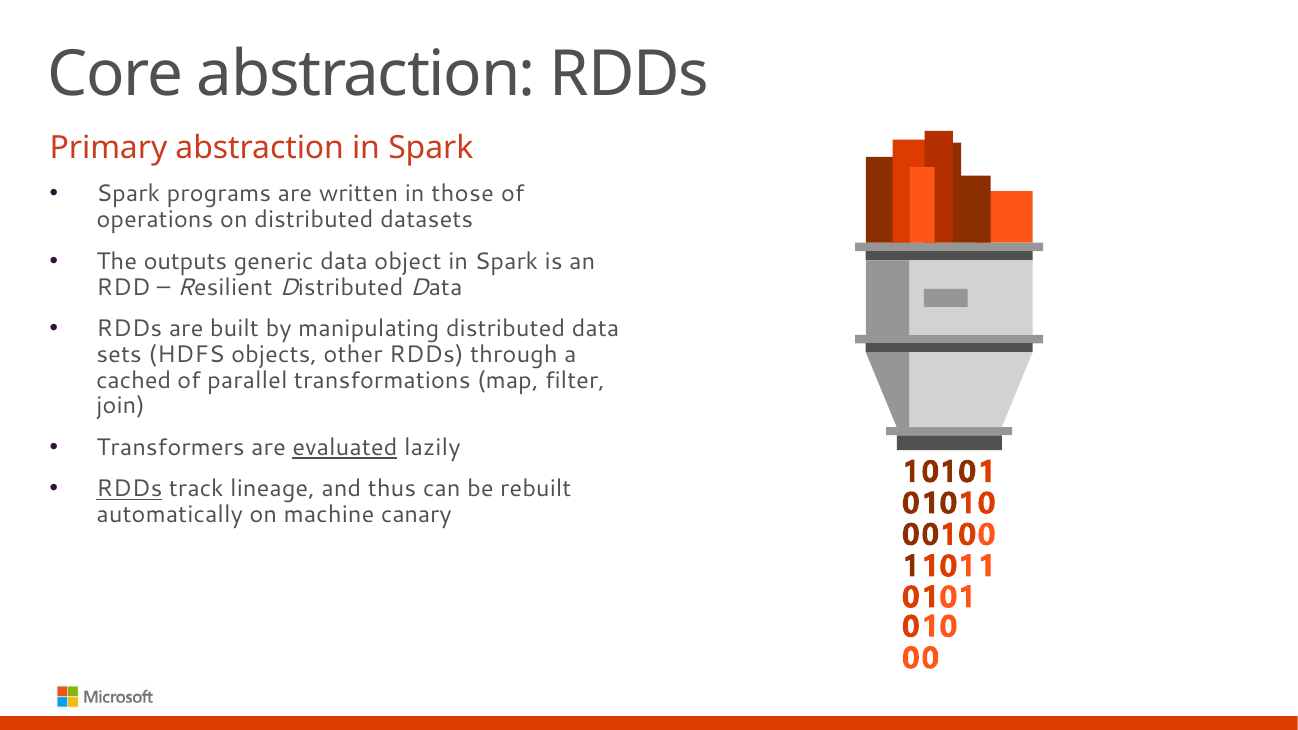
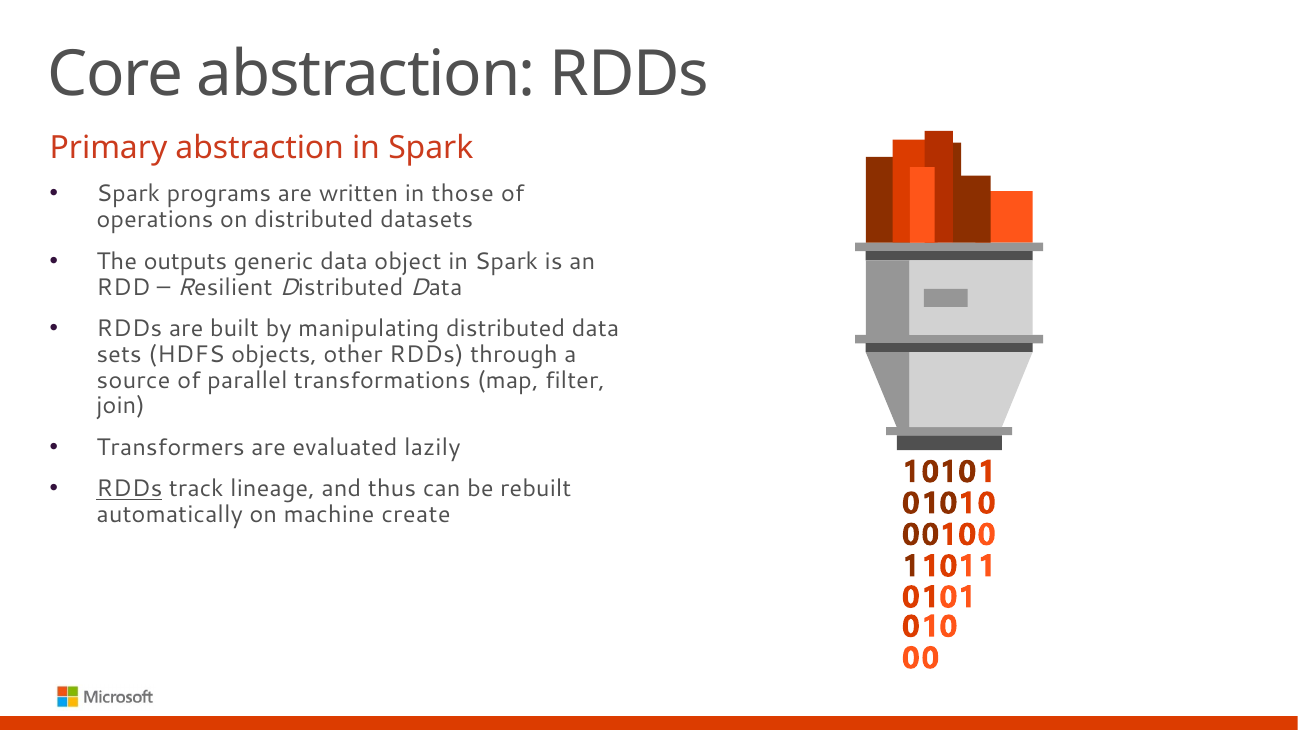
cached: cached -> source
evaluated underline: present -> none
canary: canary -> create
